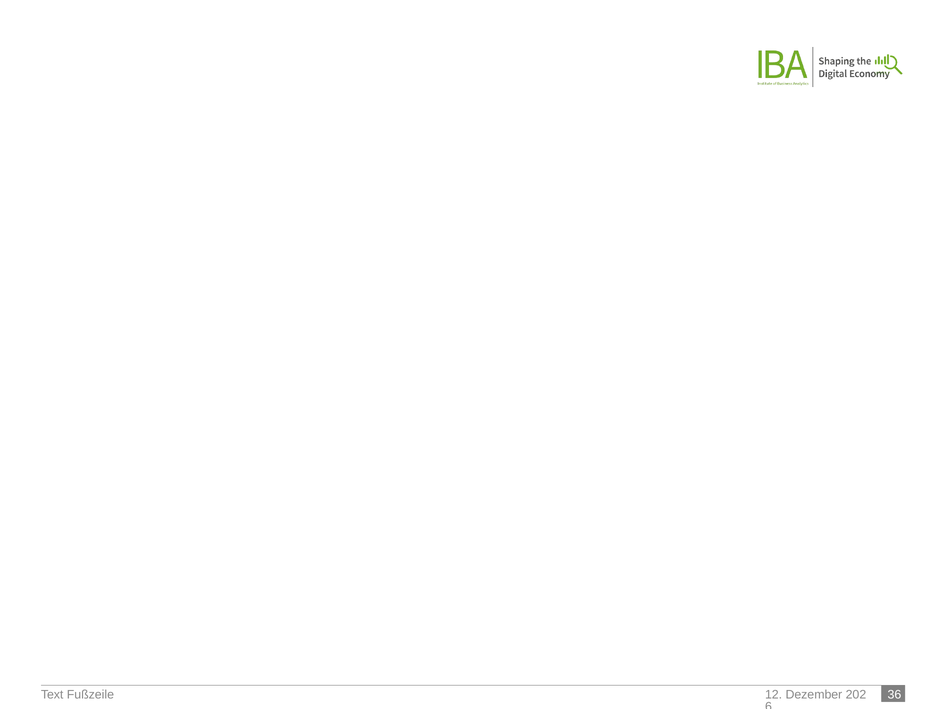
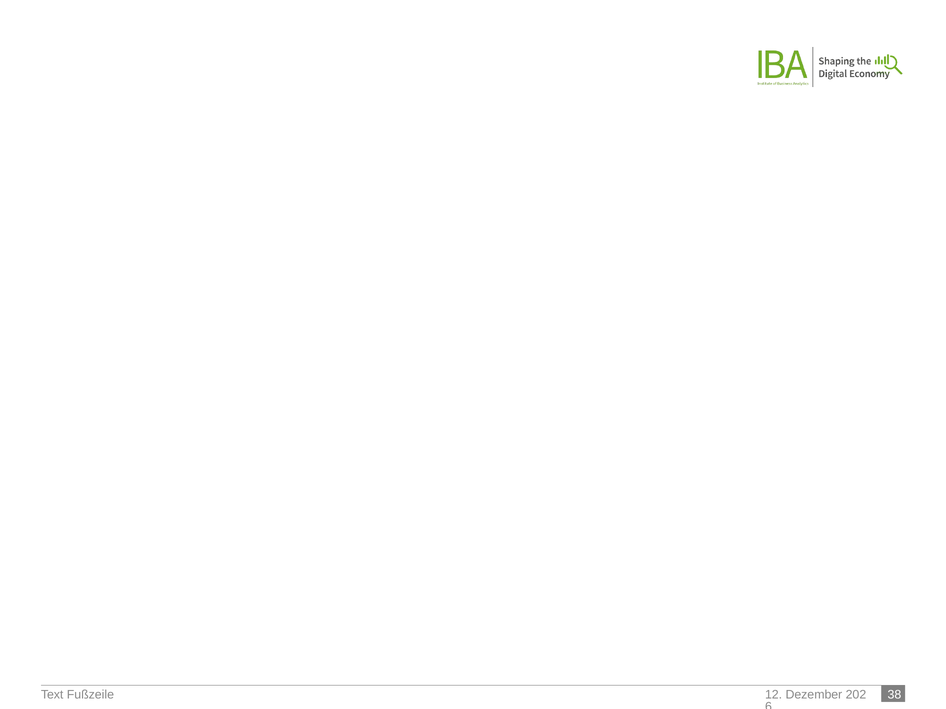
36: 36 -> 38
